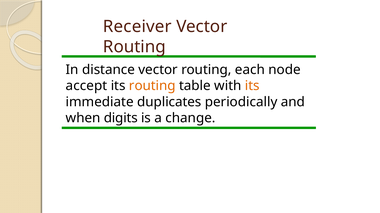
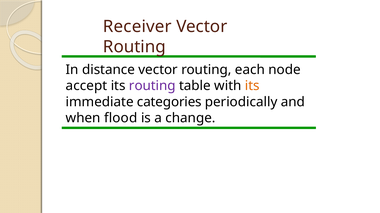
routing at (152, 86) colour: orange -> purple
duplicates: duplicates -> categories
digits: digits -> flood
